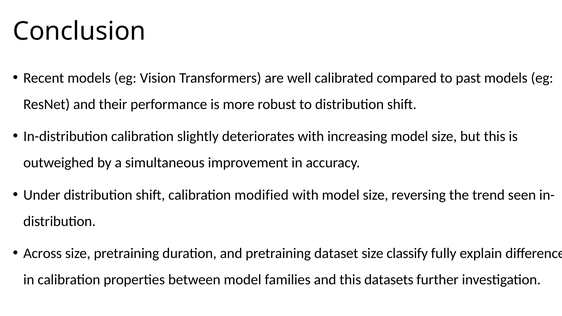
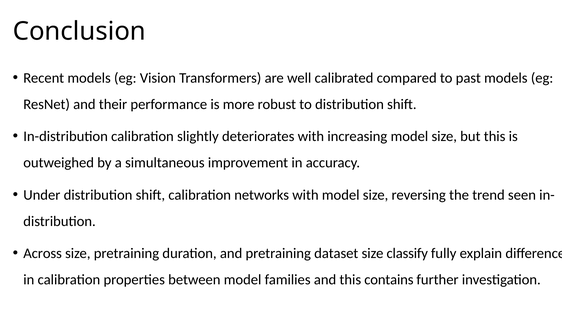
modified: modified -> networks
datasets: datasets -> contains
